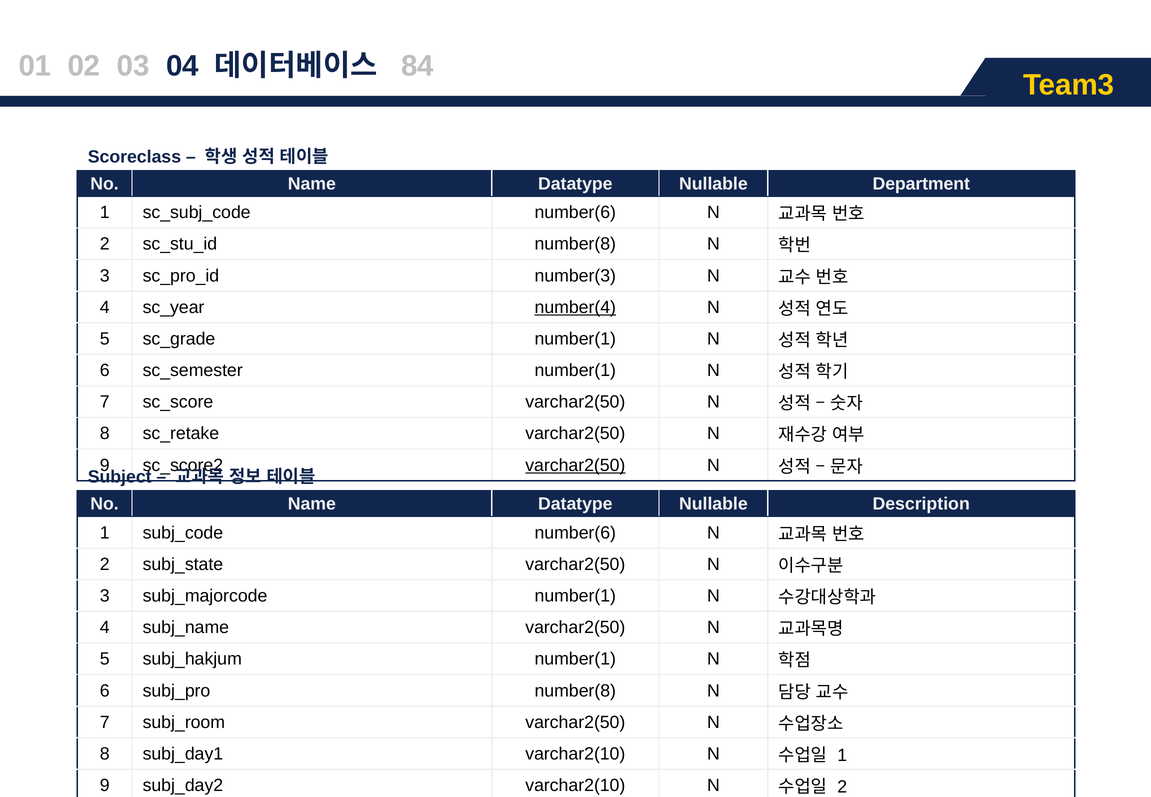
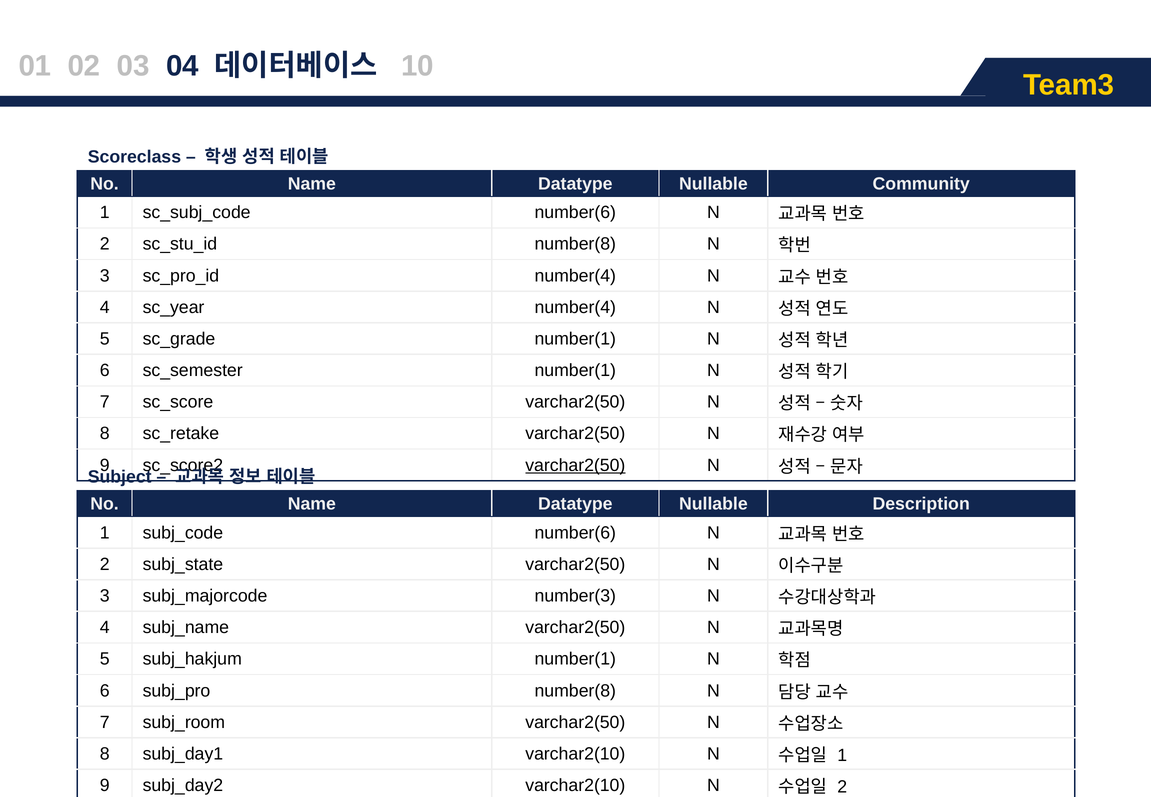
84: 84 -> 10
Department: Department -> Community
number(3 at (575, 276): number(3 -> number(4
number(4 at (575, 307) underline: present -> none
number(1 at (575, 596): number(1 -> number(3
